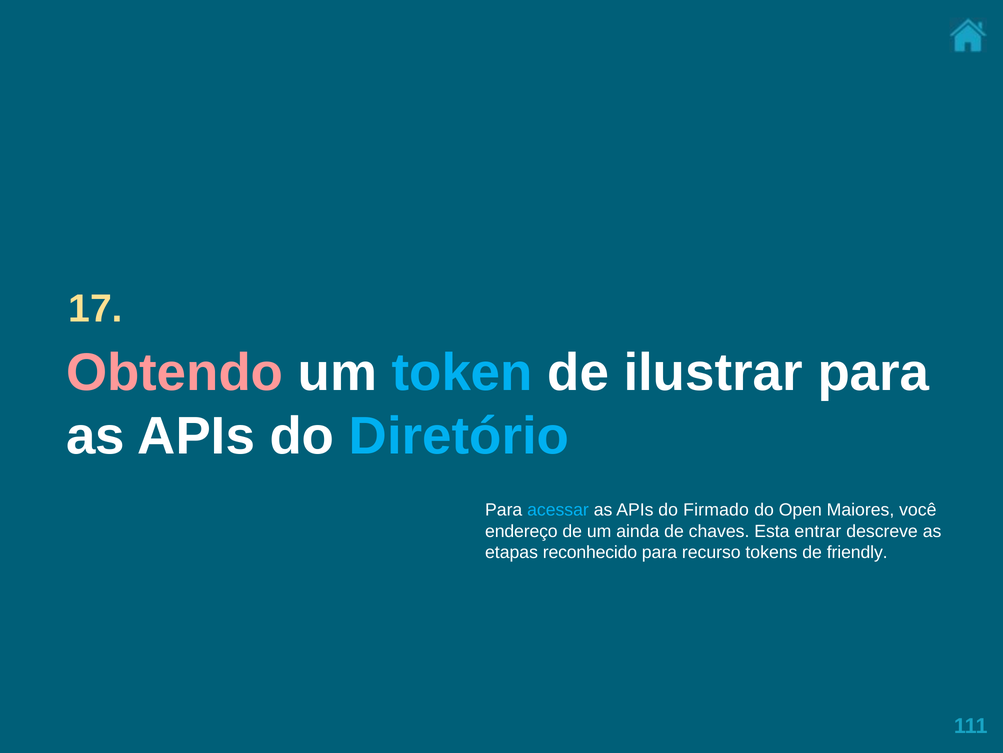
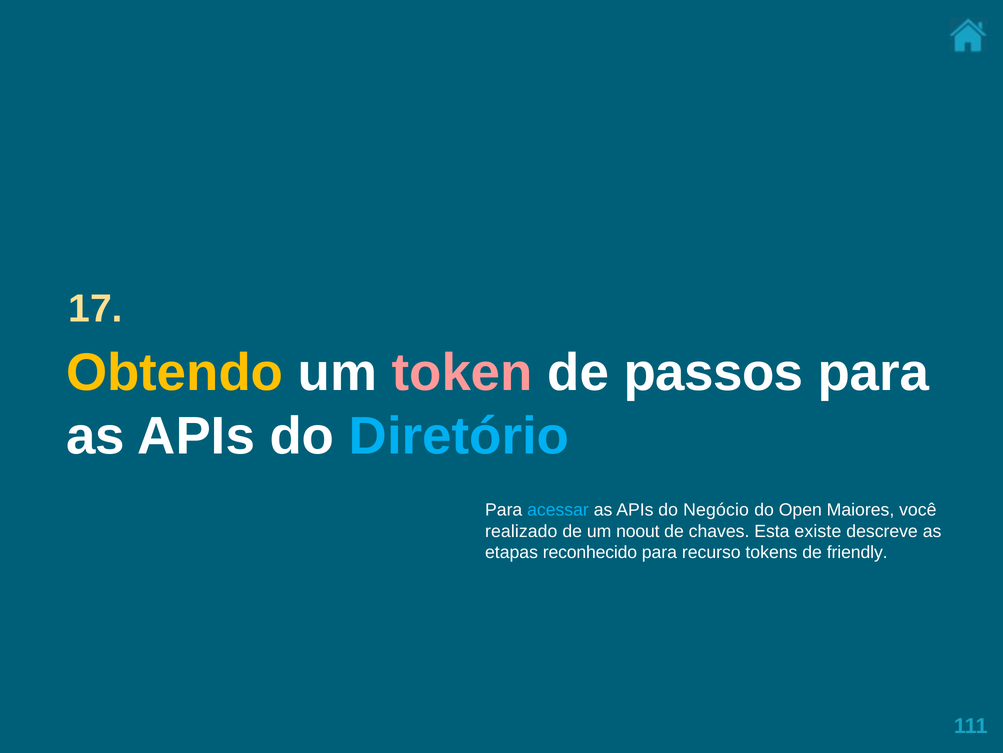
Obtendo colour: pink -> yellow
token colour: light blue -> pink
ilustrar: ilustrar -> passos
Firmado: Firmado -> Negócio
endereço: endereço -> realizado
ainda: ainda -> noout
entrar: entrar -> existe
